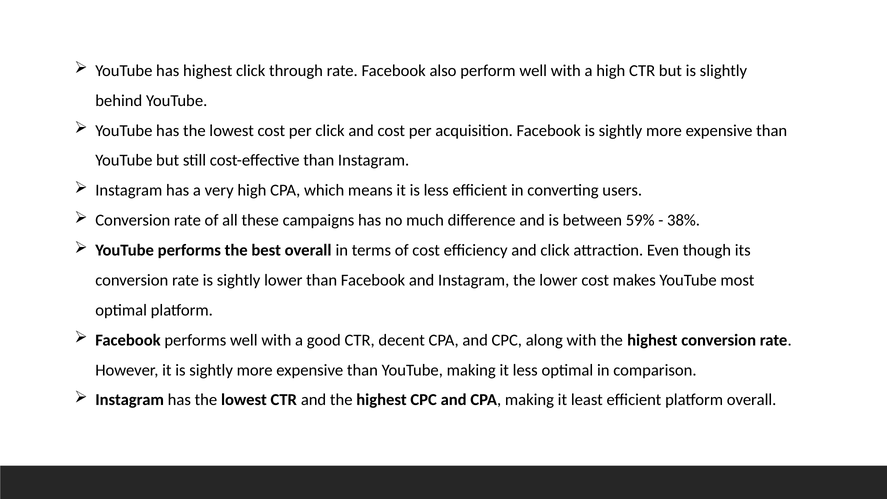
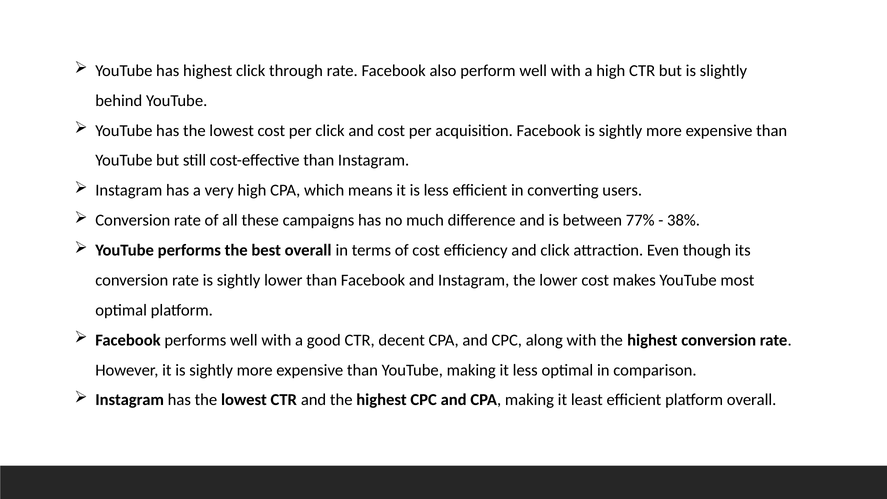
59%: 59% -> 77%
